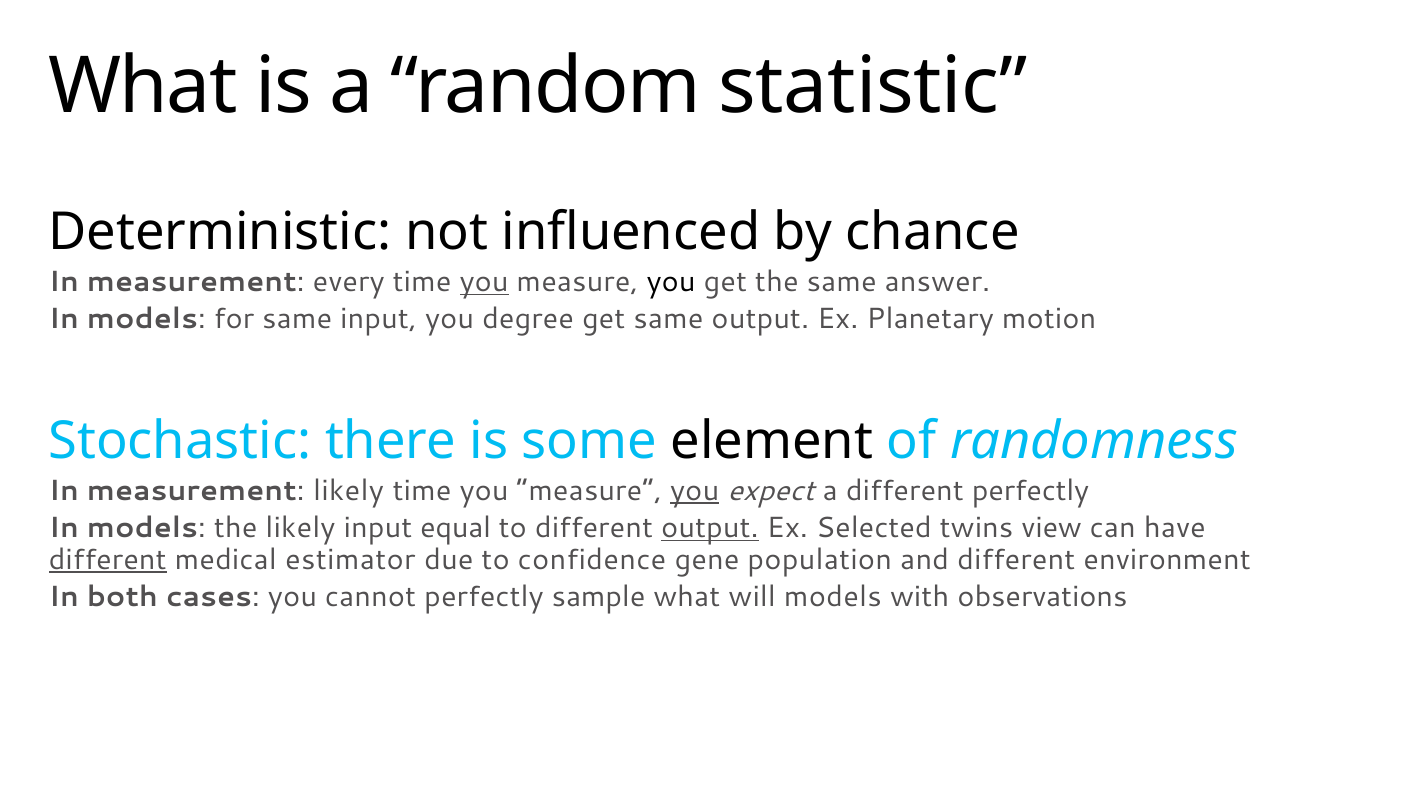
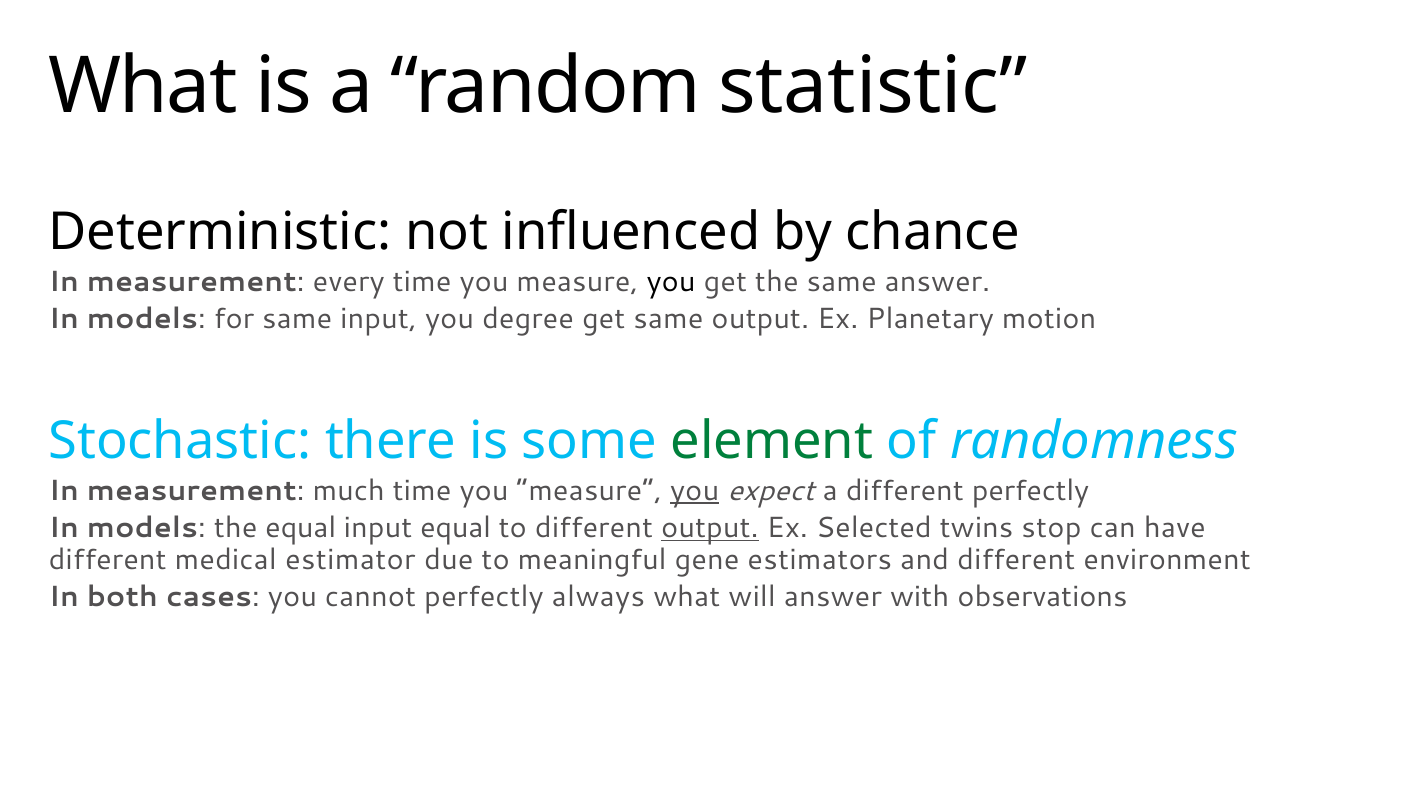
you at (484, 282) underline: present -> none
element colour: black -> green
measurement likely: likely -> much
the likely: likely -> equal
view: view -> stop
different at (108, 560) underline: present -> none
confidence: confidence -> meaningful
population: population -> estimators
sample: sample -> always
will models: models -> answer
